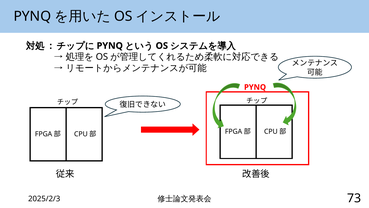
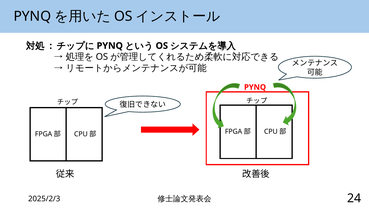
73: 73 -> 24
